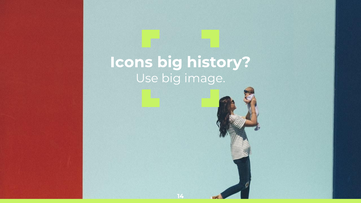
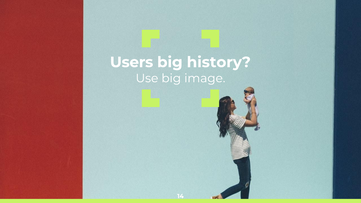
Icons: Icons -> Users
